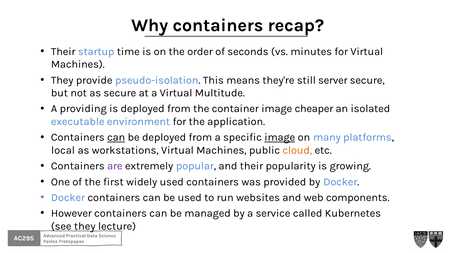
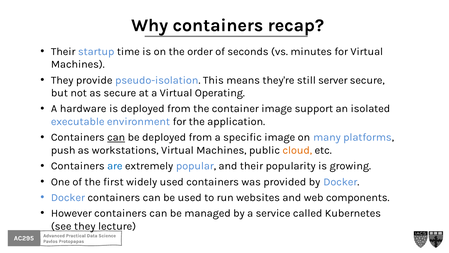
Multitude: Multitude -> Operating
providing: providing -> hardware
cheaper: cheaper -> support
image at (280, 137) underline: present -> none
local: local -> push
are colour: purple -> blue
